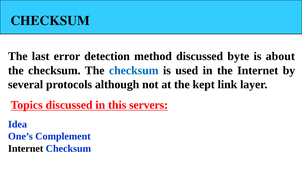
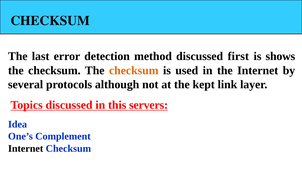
byte: byte -> first
about: about -> shows
checksum at (134, 70) colour: blue -> orange
